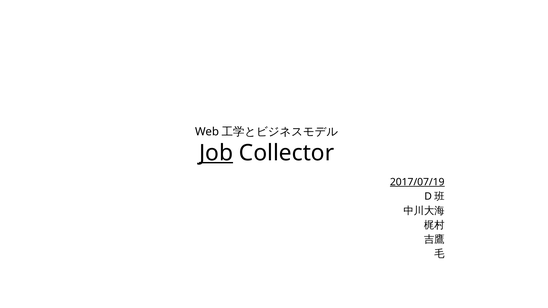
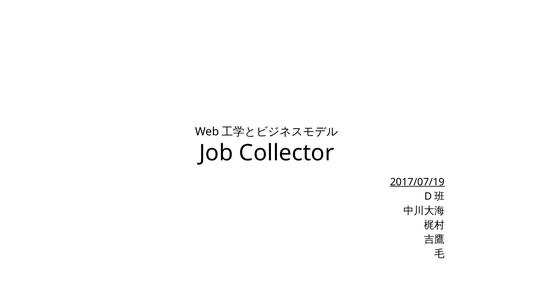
Job underline: present -> none
